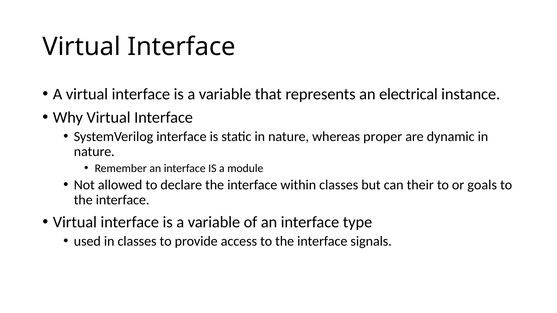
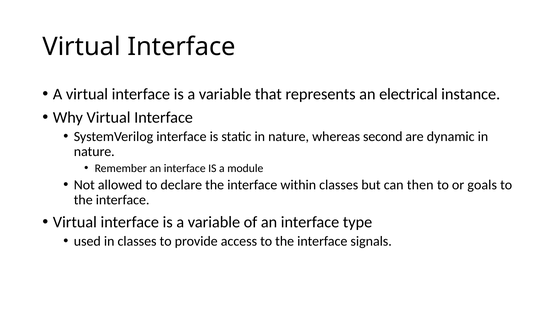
proper: proper -> second
their: their -> then
